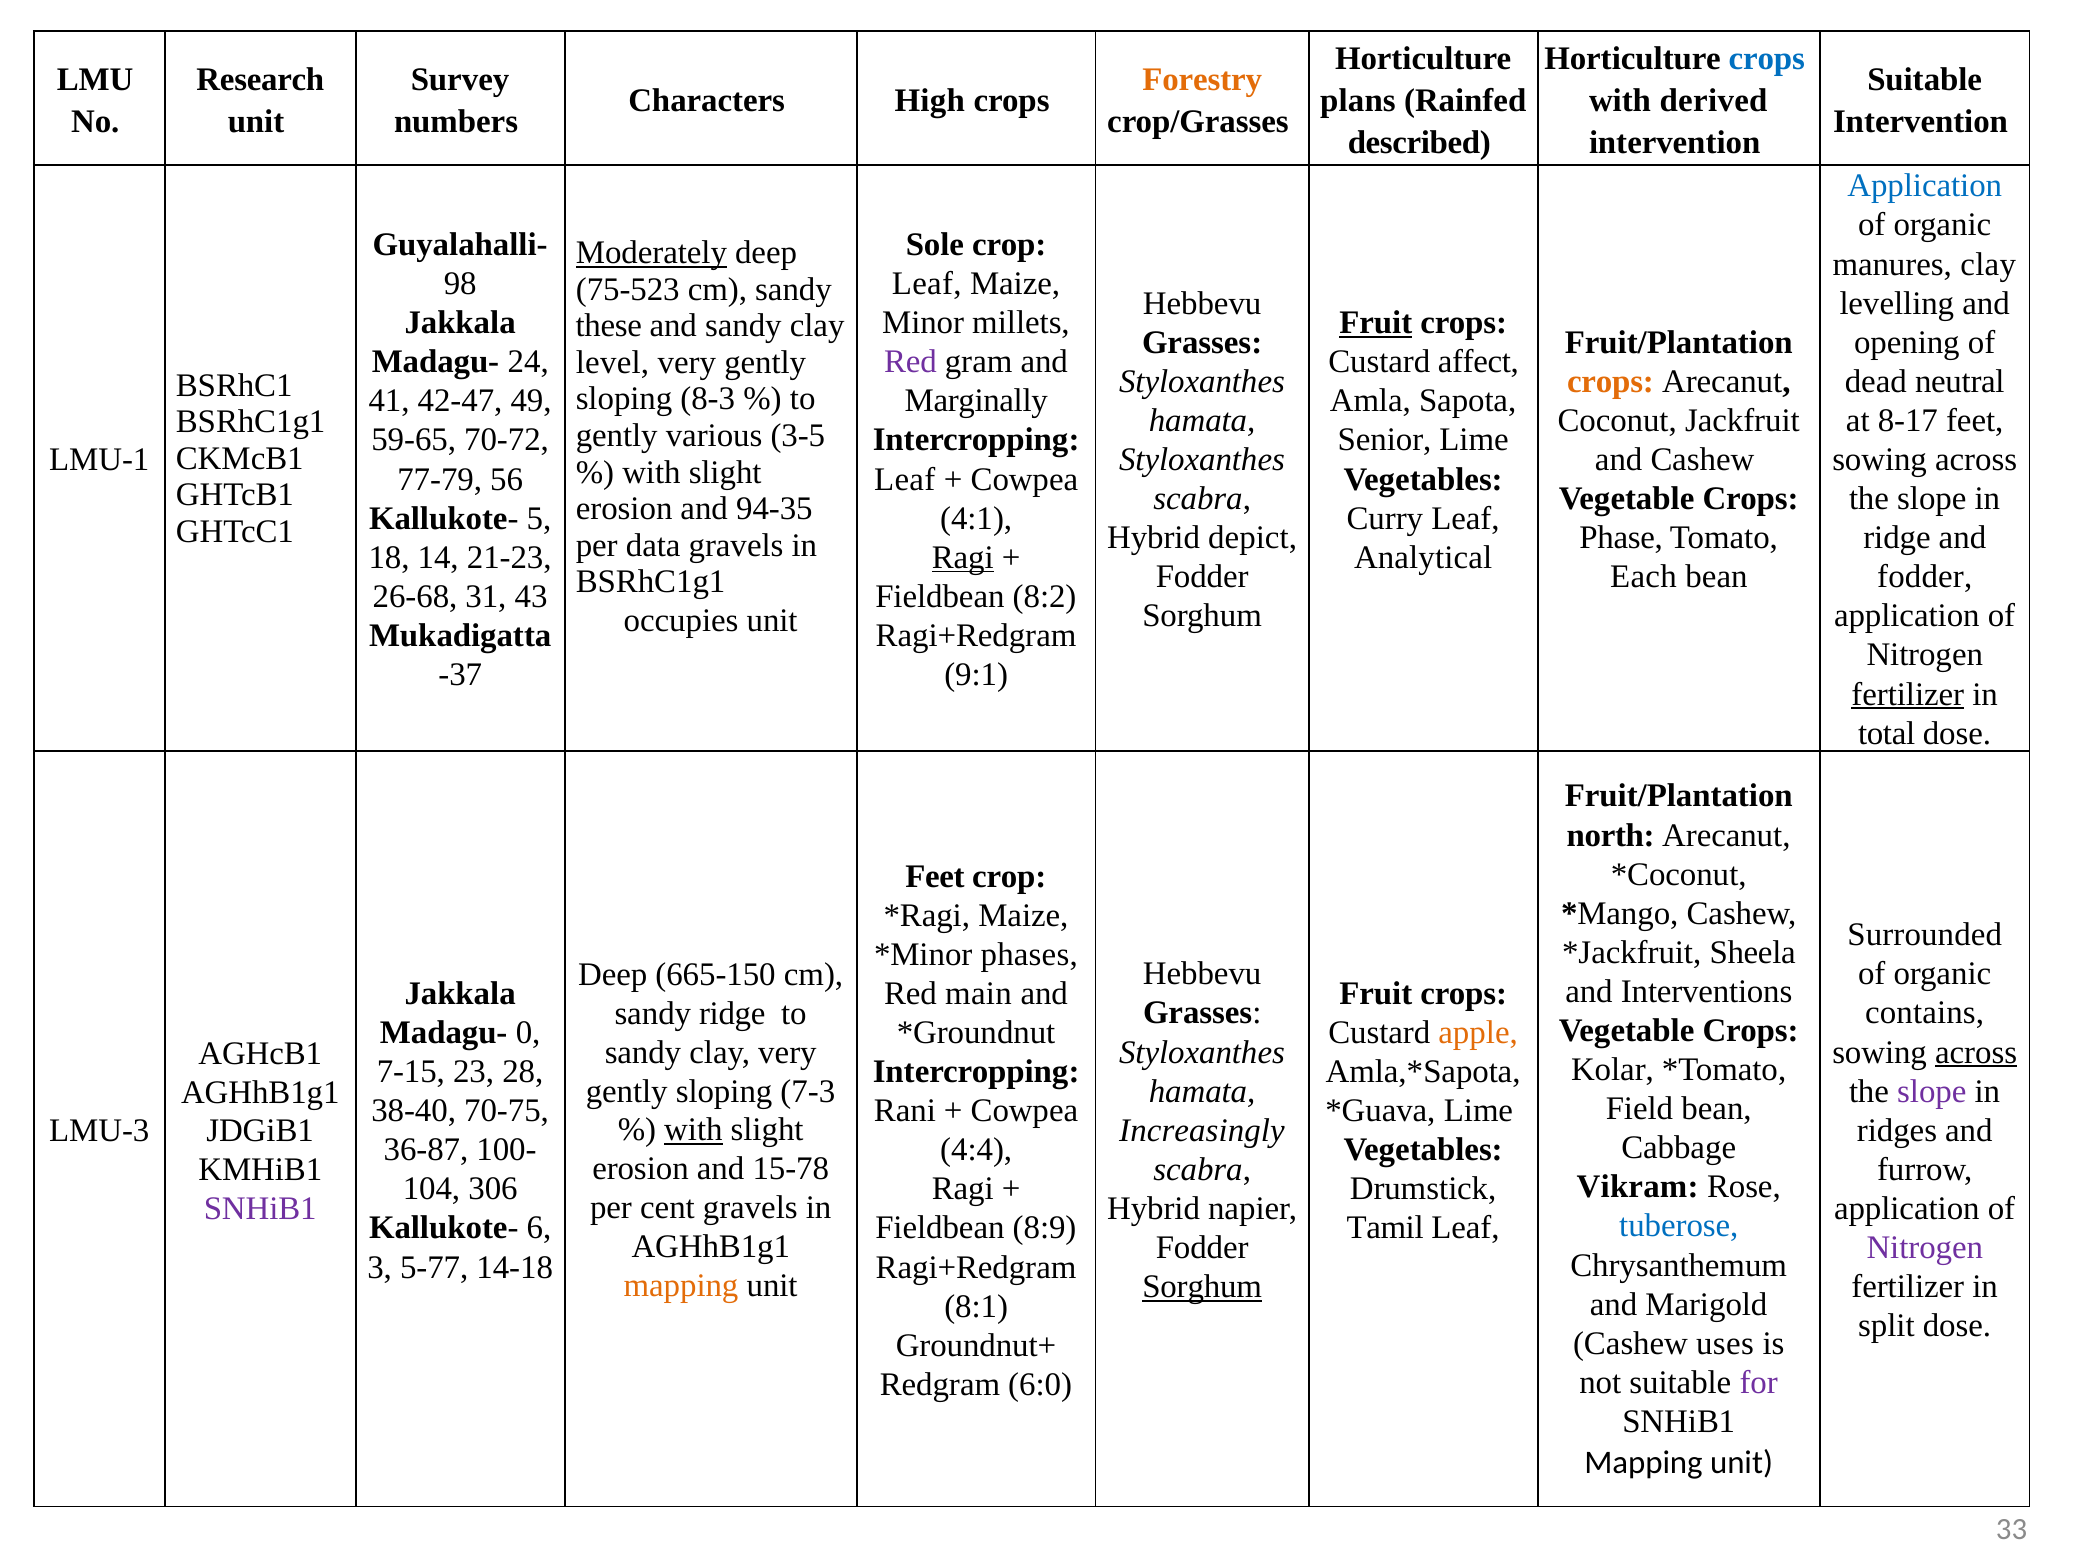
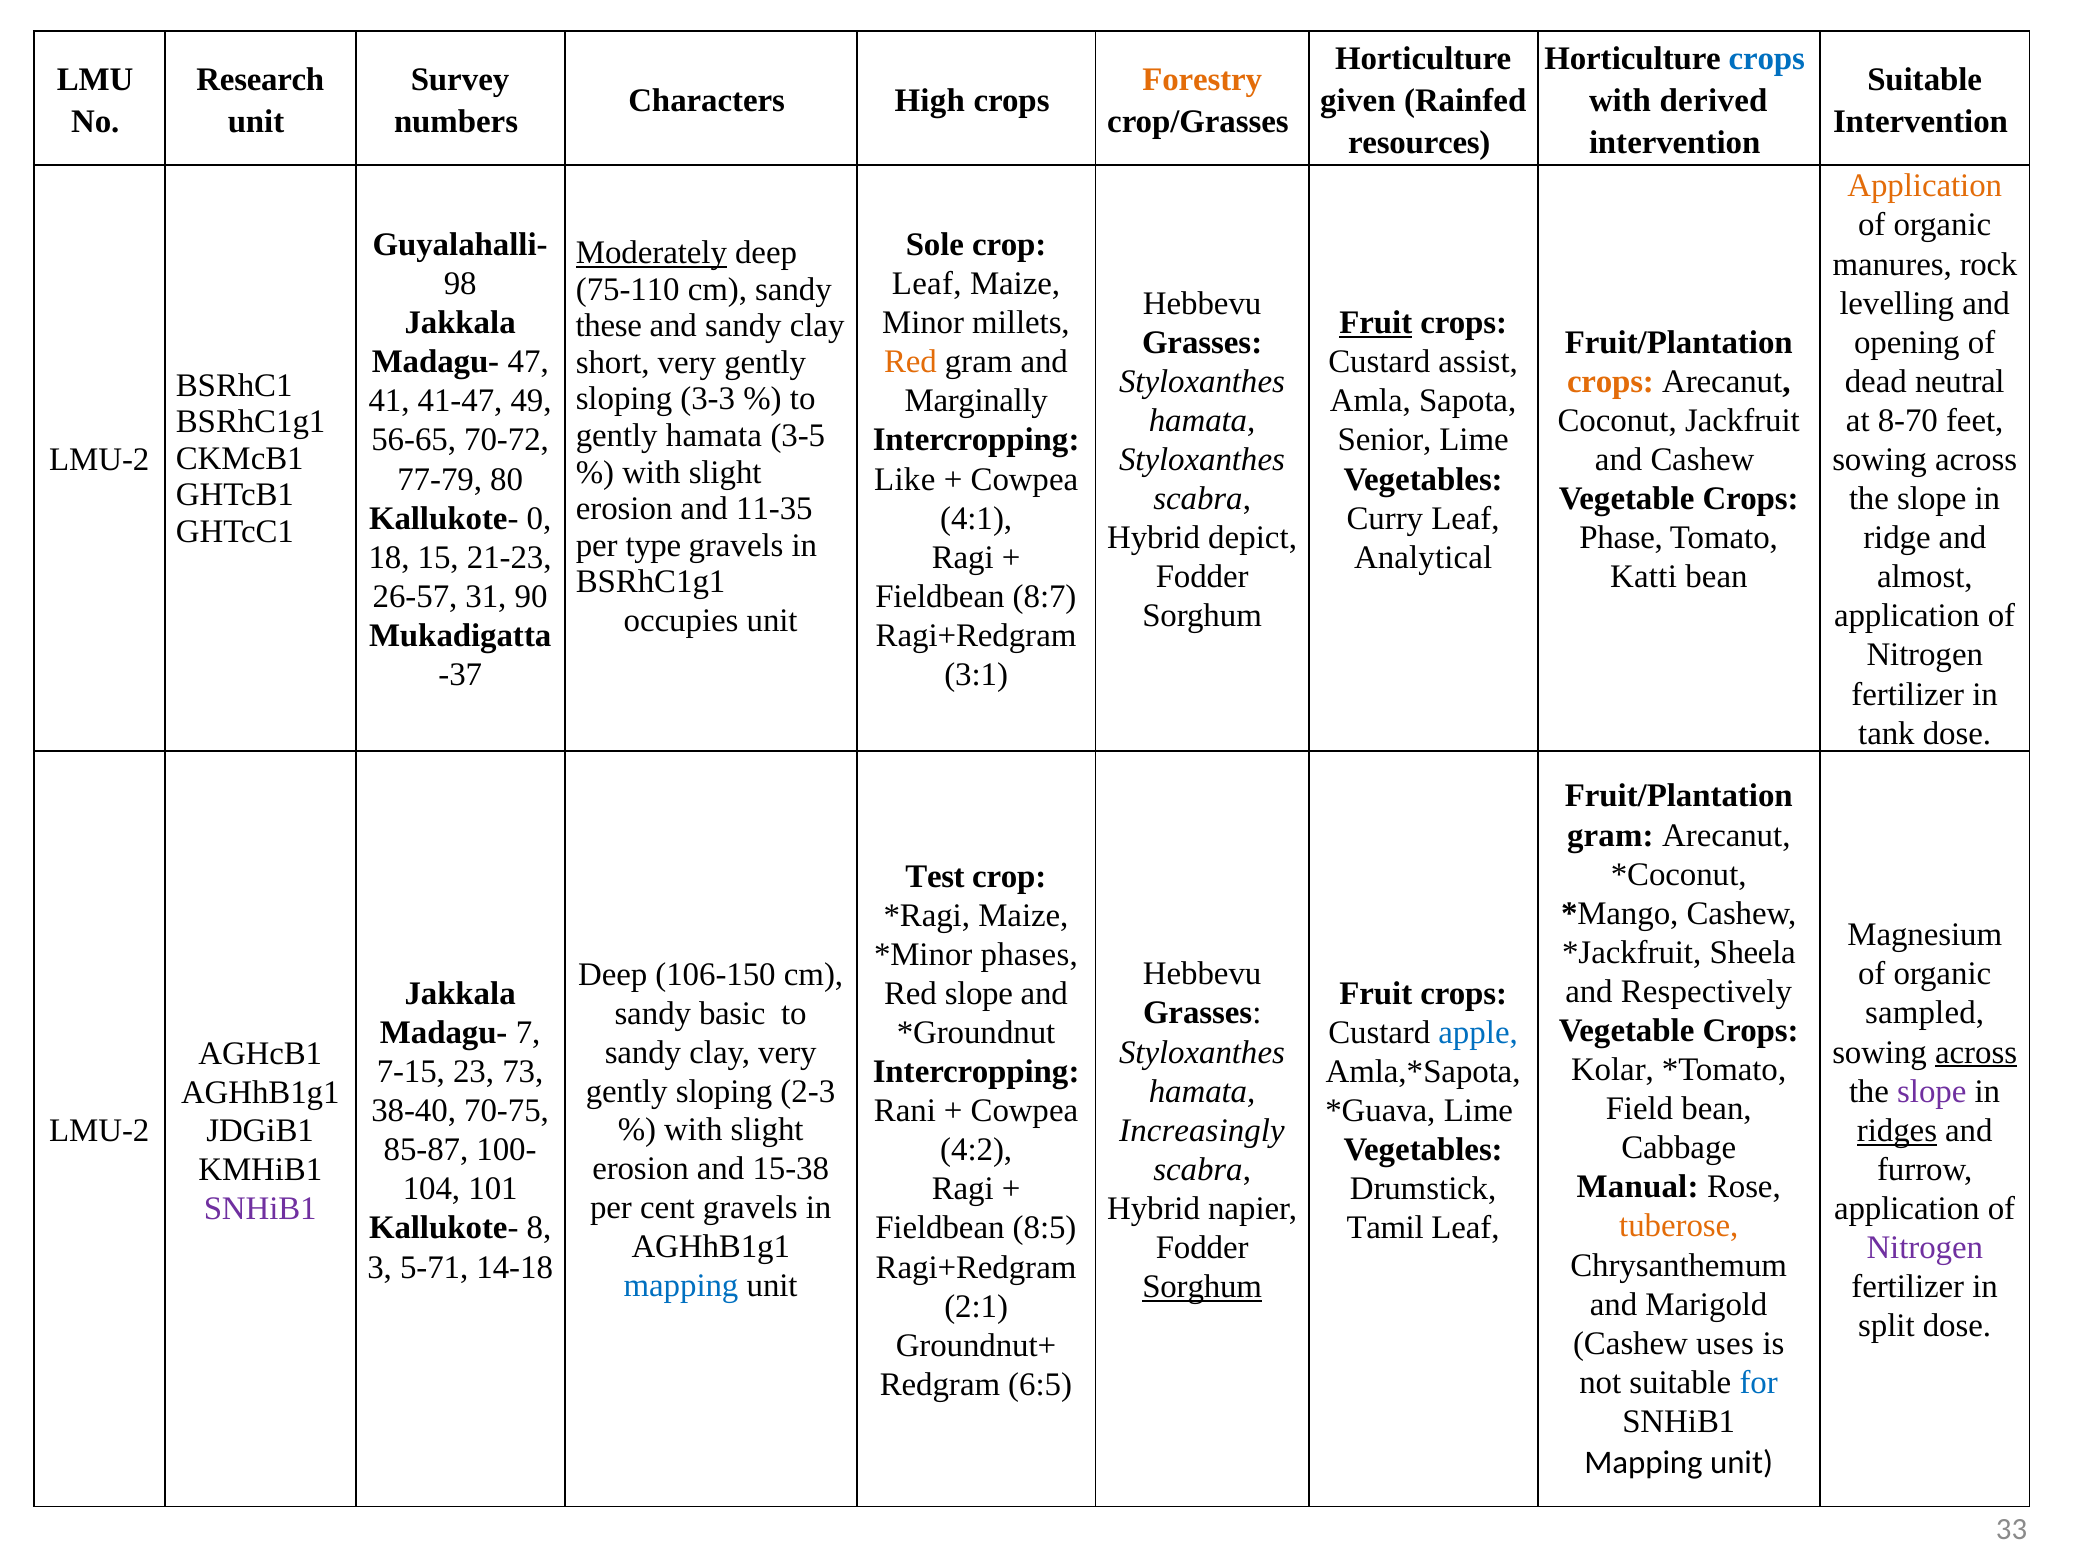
plans: plans -> given
described: described -> resources
Application at (1925, 186) colour: blue -> orange
manures clay: clay -> rock
75-523: 75-523 -> 75-110
24: 24 -> 47
Red at (910, 362) colour: purple -> orange
affect: affect -> assist
level: level -> short
8-3: 8-3 -> 3-3
42-47: 42-47 -> 41-47
8-17: 8-17 -> 8-70
gently various: various -> hamata
59-65: 59-65 -> 56-65
LMU-1 at (99, 460): LMU-1 -> LMU-2
56: 56 -> 80
Leaf at (905, 479): Leaf -> Like
94-35: 94-35 -> 11-35
5: 5 -> 0
data: data -> type
14: 14 -> 15
Ragi at (963, 557) underline: present -> none
Each: Each -> Katti
fodder at (1925, 577): fodder -> almost
26-68: 26-68 -> 26-57
43: 43 -> 90
8:2: 8:2 -> 8:7
9:1: 9:1 -> 3:1
fertilizer at (1908, 694) underline: present -> none
total: total -> tank
north at (1611, 835): north -> gram
Feet at (935, 876): Feet -> Test
Surrounded: Surrounded -> Magnesium
665-150: 665-150 -> 106-150
Interventions: Interventions -> Respectively
Red main: main -> slope
contains: contains -> sampled
sandy ridge: ridge -> basic
0: 0 -> 7
apple colour: orange -> blue
28: 28 -> 73
7-3: 7-3 -> 2-3
with at (693, 1130) underline: present -> none
LMU-3 at (99, 1131): LMU-3 -> LMU-2
ridges underline: none -> present
36-87: 36-87 -> 85-87
4:4: 4:4 -> 4:2
15-78: 15-78 -> 15-38
Vikram: Vikram -> Manual
306: 306 -> 101
tuberose colour: blue -> orange
6: 6 -> 8
8:9: 8:9 -> 8:5
5-77: 5-77 -> 5-71
mapping at (681, 1286) colour: orange -> blue
8:1: 8:1 -> 2:1
for colour: purple -> blue
6:0: 6:0 -> 6:5
